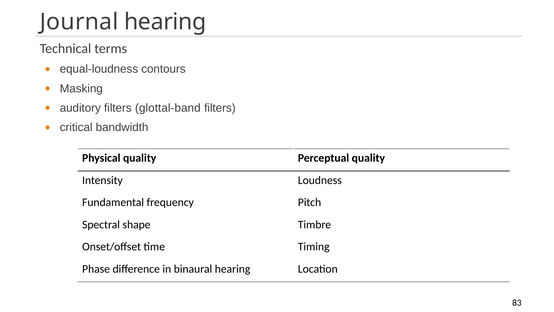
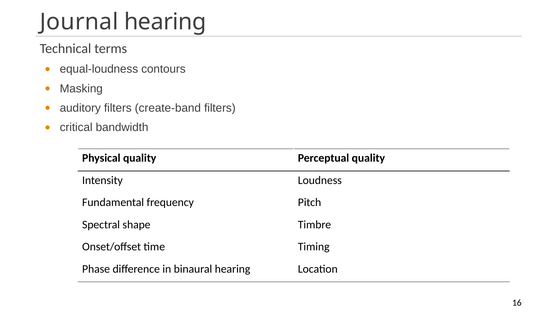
glottal-band: glottal-band -> create-band
83: 83 -> 16
